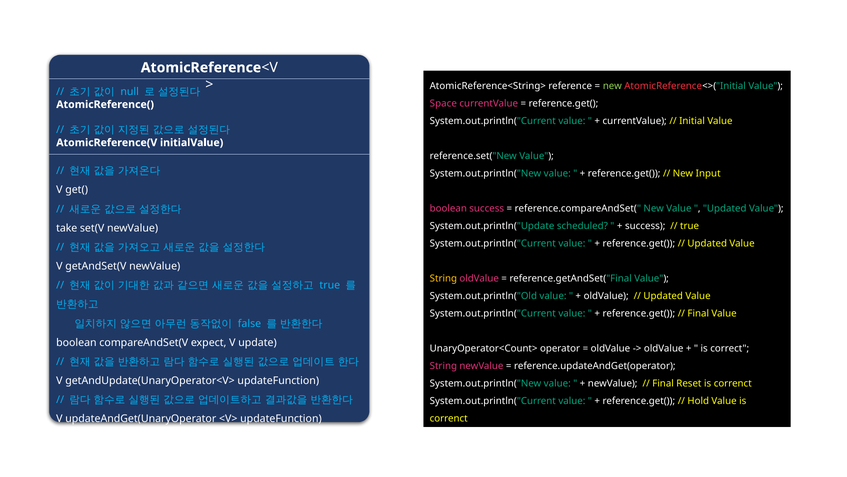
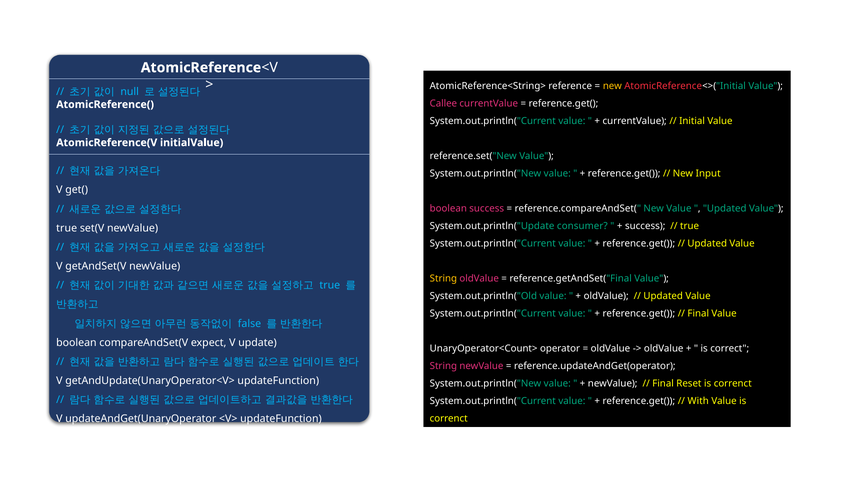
new at (612, 86) colour: light green -> yellow
Space: Space -> Callee
scheduled: scheduled -> consumer
take at (67, 228): take -> true
Hold: Hold -> With
